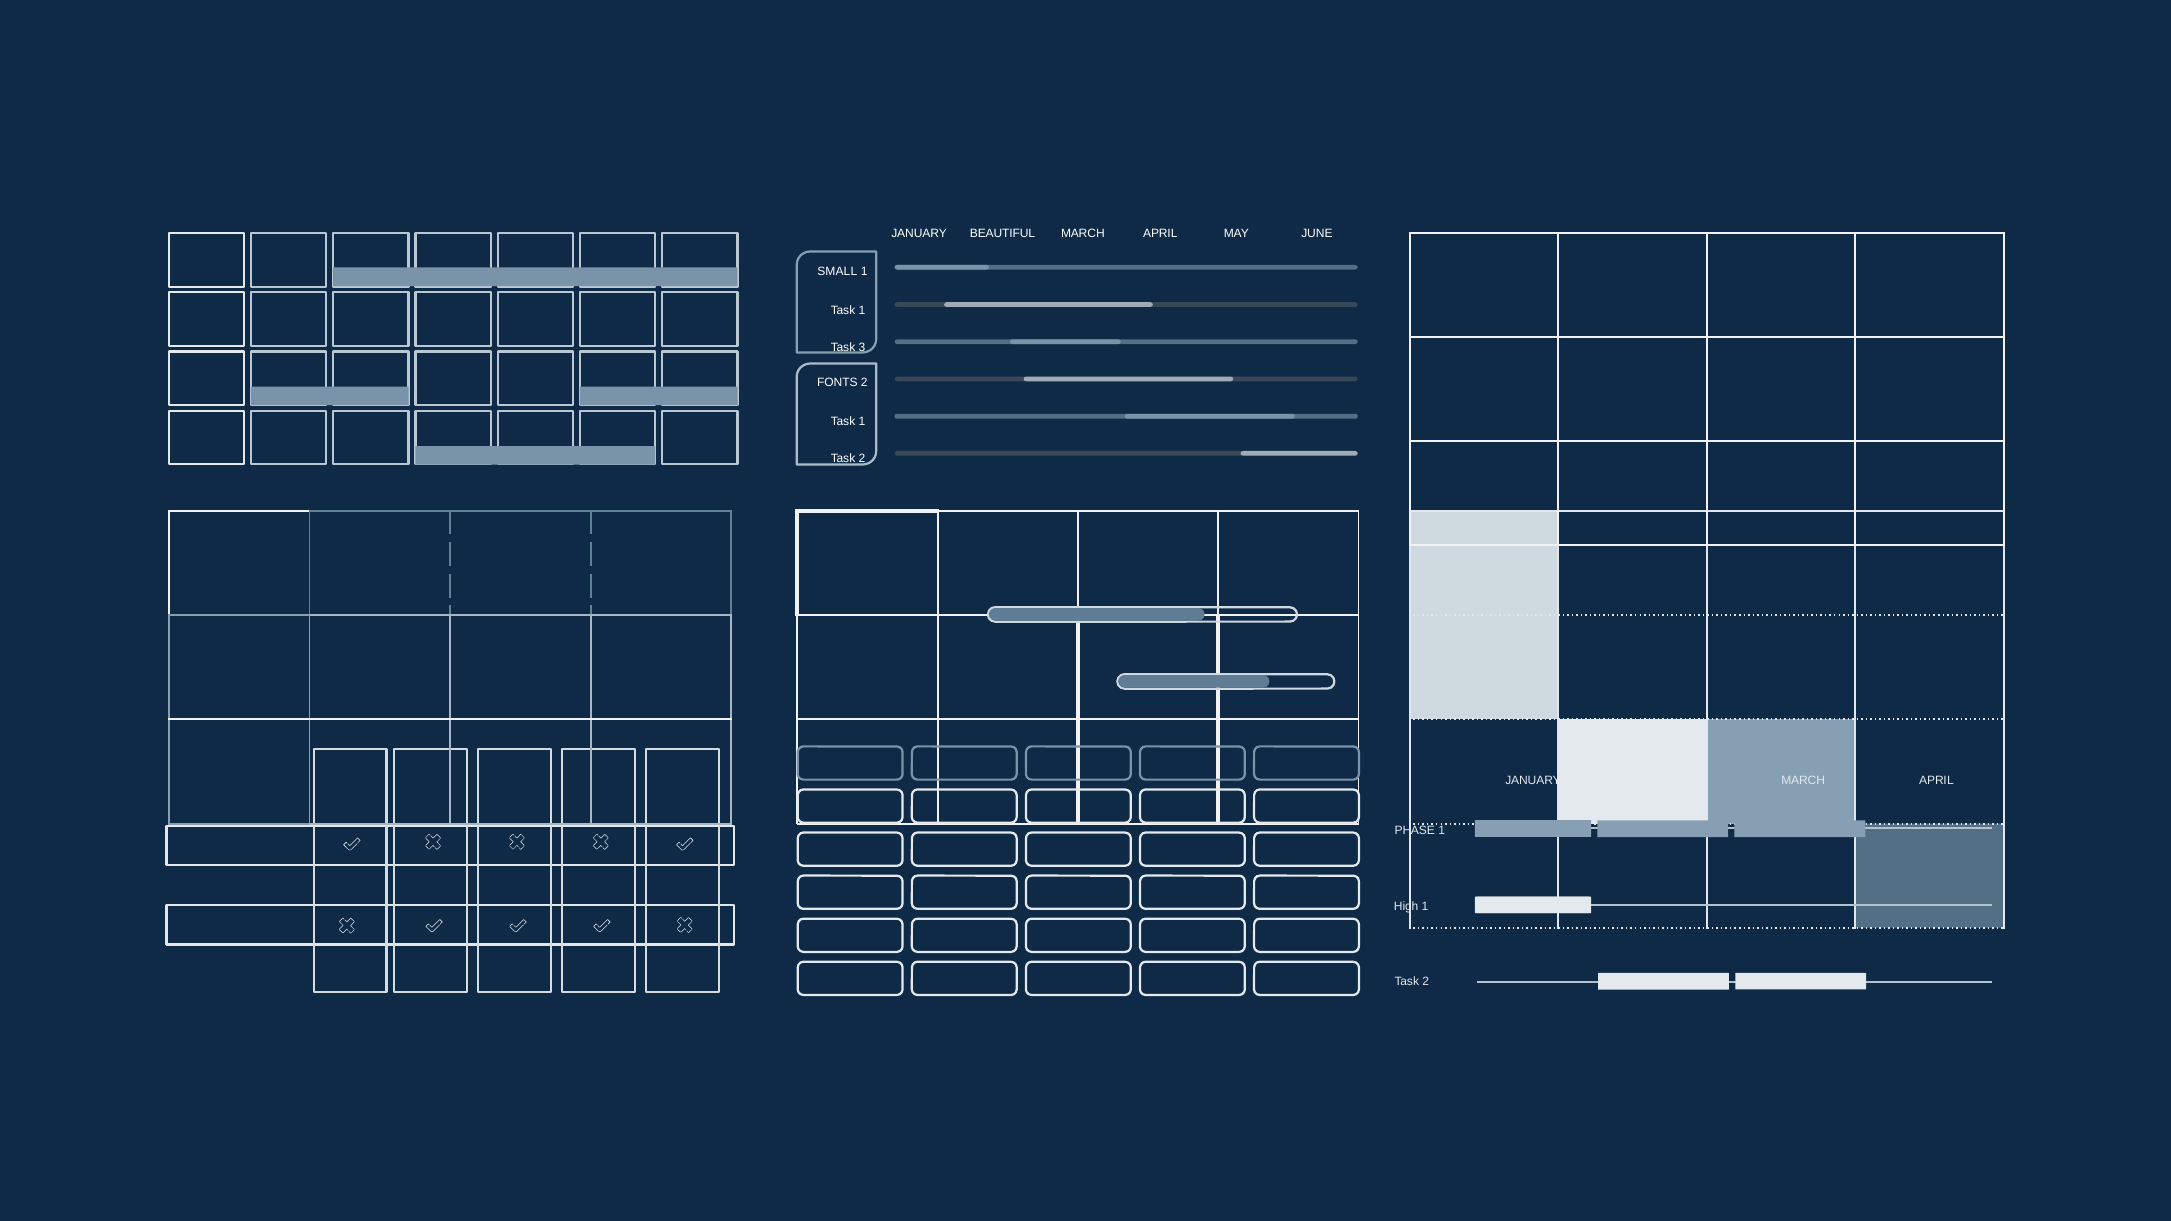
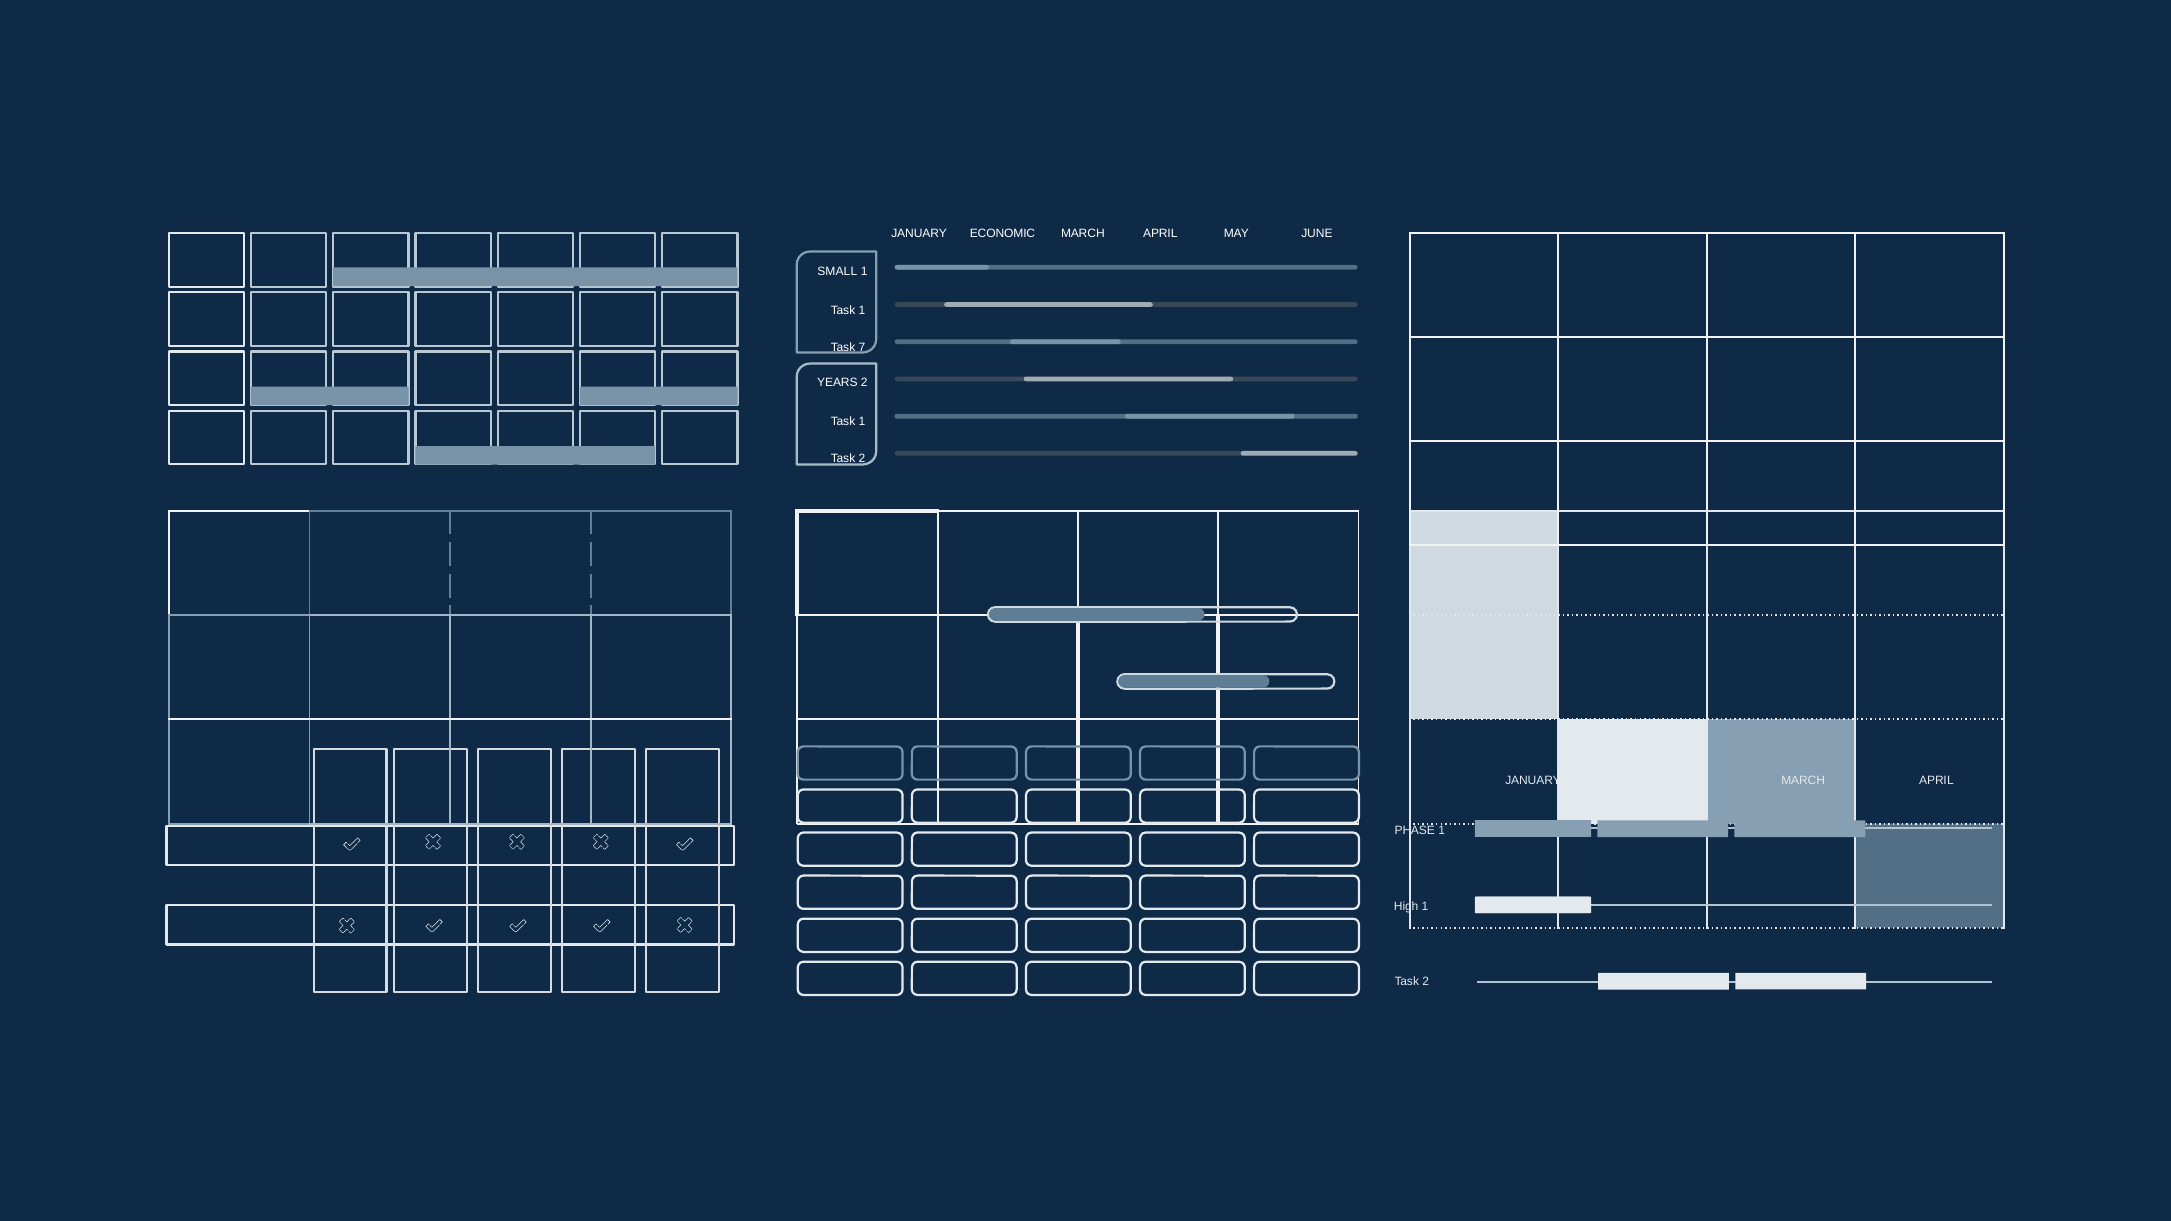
BEAUTIFUL: BEAUTIFUL -> ECONOMIC
3: 3 -> 7
FONTS: FONTS -> YEARS
